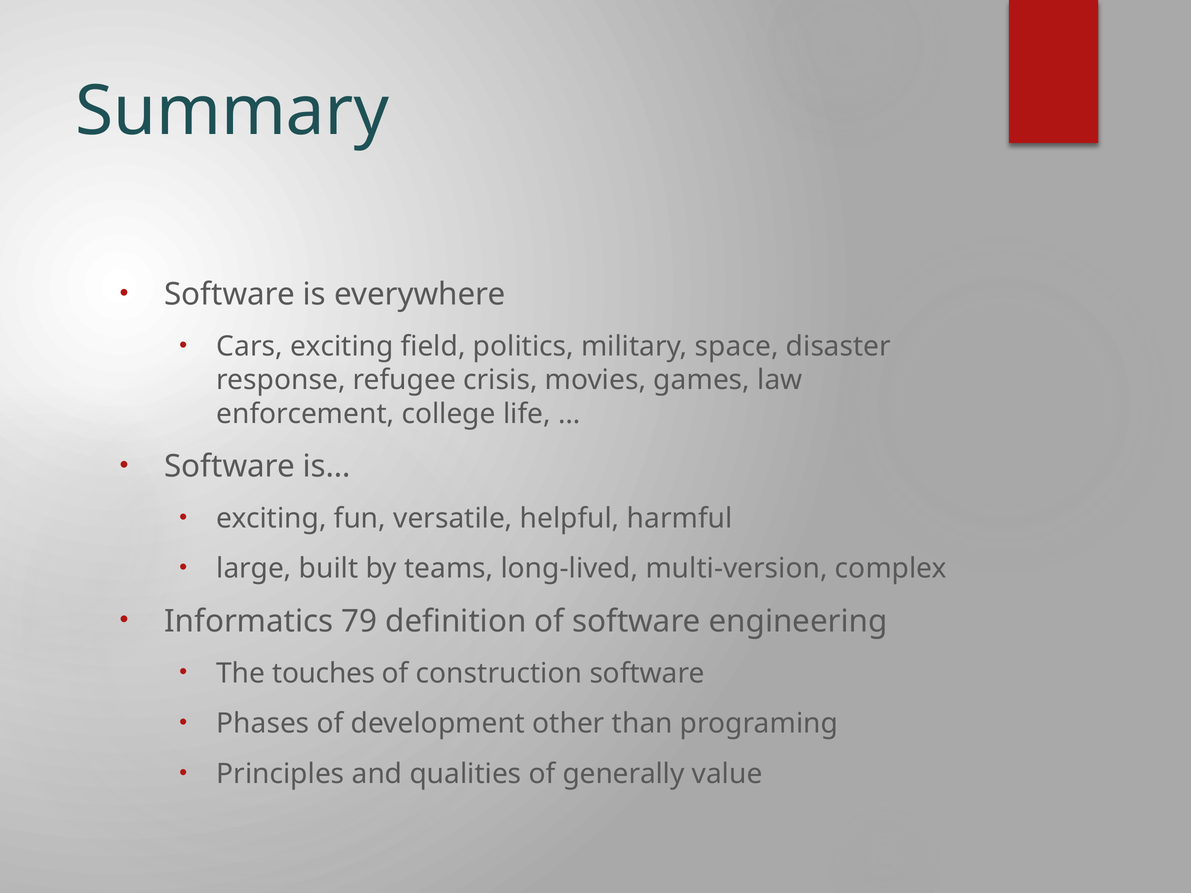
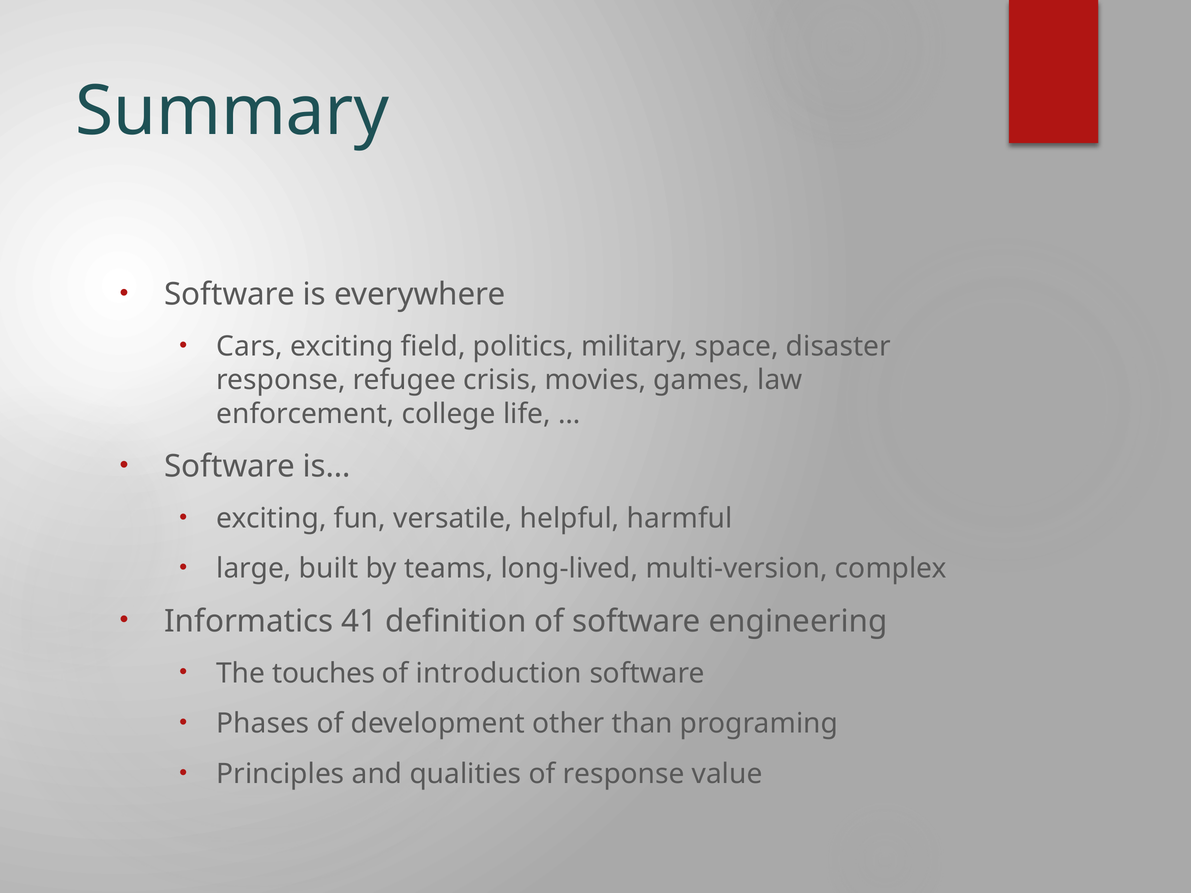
79: 79 -> 41
construction: construction -> introduction
of generally: generally -> response
